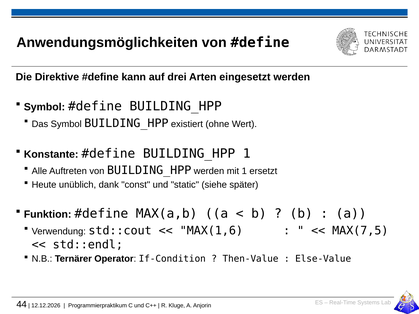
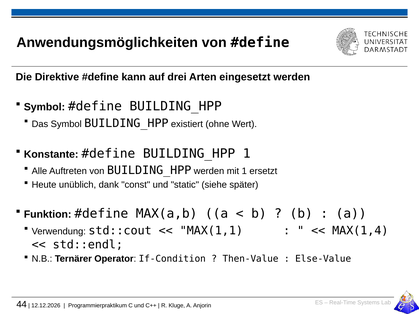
MAX(1,6: MAX(1,6 -> MAX(1,1
MAX(7,5: MAX(7,5 -> MAX(1,4
